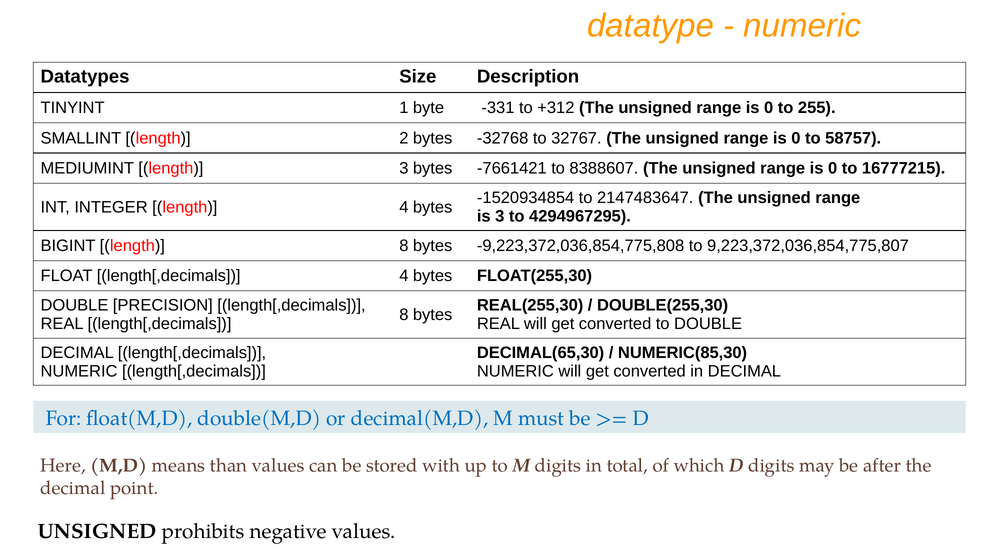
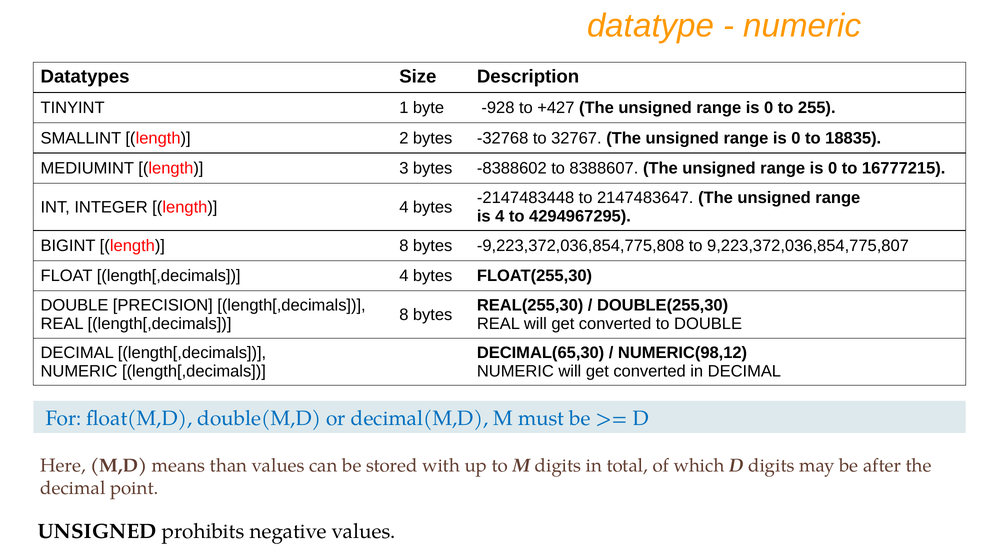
-331: -331 -> -928
+312: +312 -> +427
58757: 58757 -> 18835
-7661421: -7661421 -> -8388602
-1520934854: -1520934854 -> -2147483448
is 3: 3 -> 4
NUMERIC(85,30: NUMERIC(85,30 -> NUMERIC(98,12
